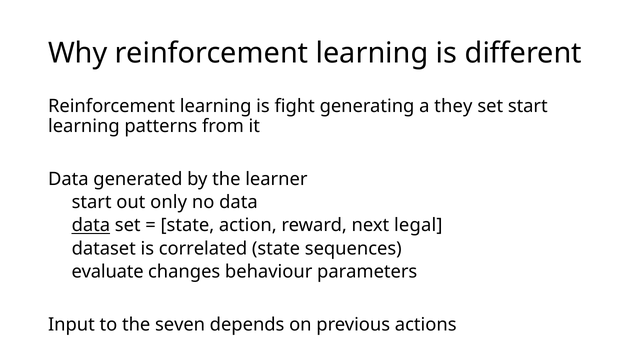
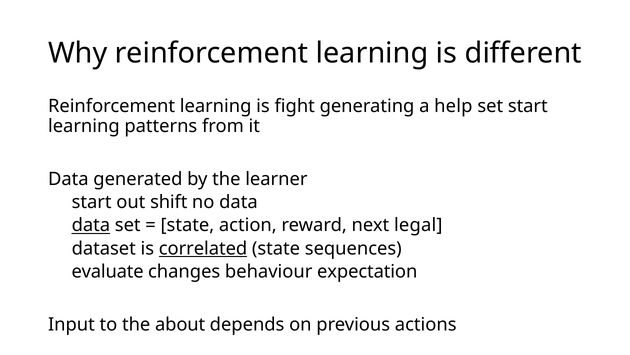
they: they -> help
only: only -> shift
correlated underline: none -> present
parameters: parameters -> expectation
seven: seven -> about
